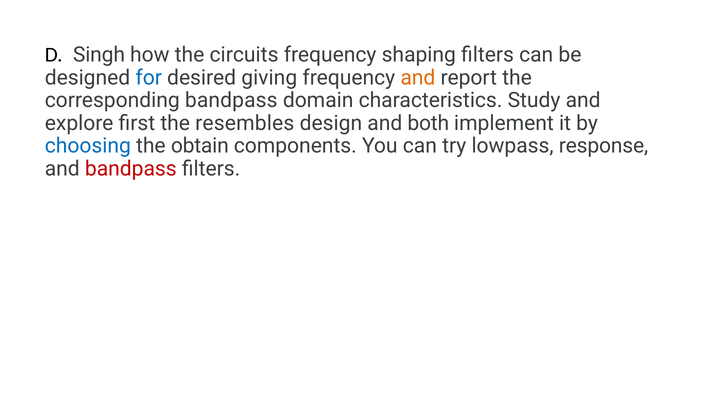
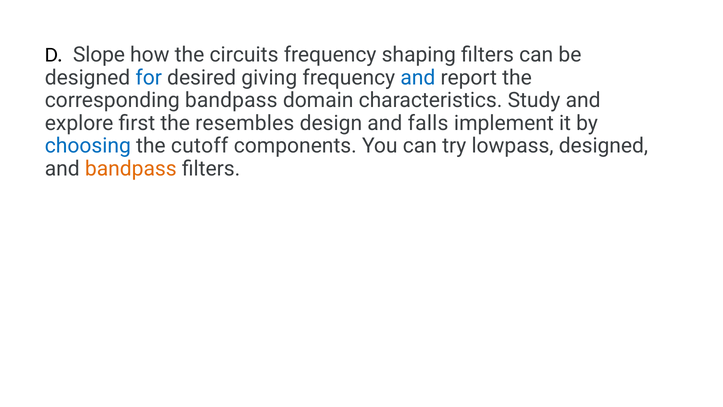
Singh: Singh -> Slope
and at (418, 78) colour: orange -> blue
both: both -> falls
obtain: obtain -> cutoff
lowpass response: response -> designed
bandpass at (131, 169) colour: red -> orange
